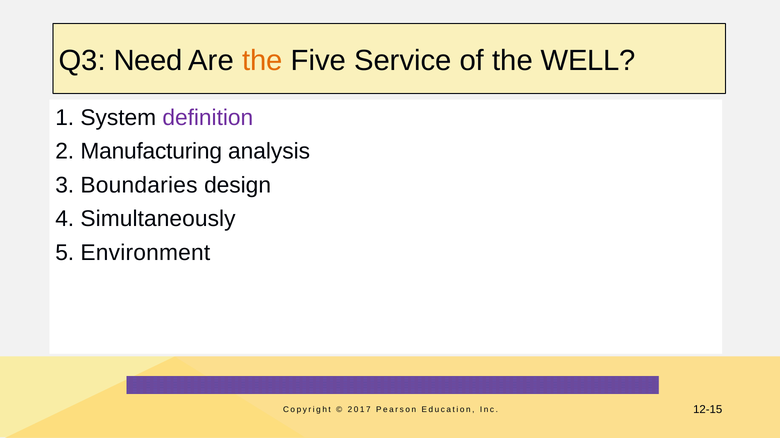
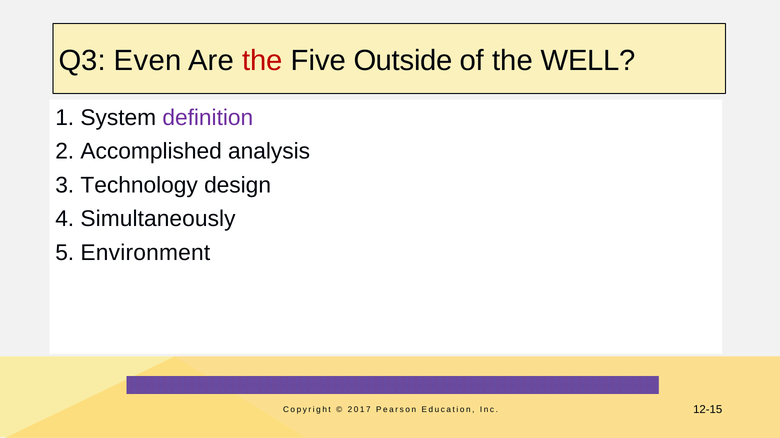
Need: Need -> Even
the at (262, 61) colour: orange -> red
Service: Service -> Outside
Manufacturing: Manufacturing -> Accomplished
Boundaries: Boundaries -> Technology
